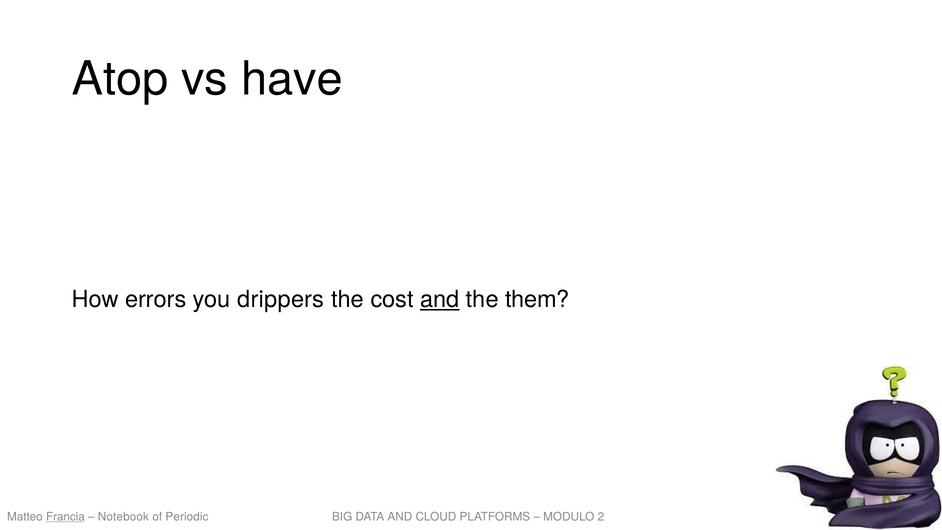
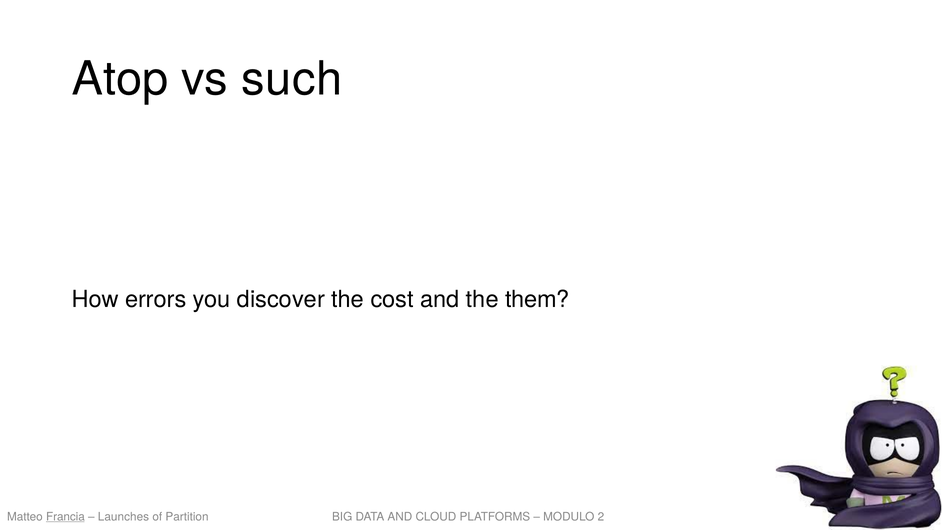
have: have -> such
drippers: drippers -> discover
and at (440, 299) underline: present -> none
Notebook: Notebook -> Launches
Periodic: Periodic -> Partition
